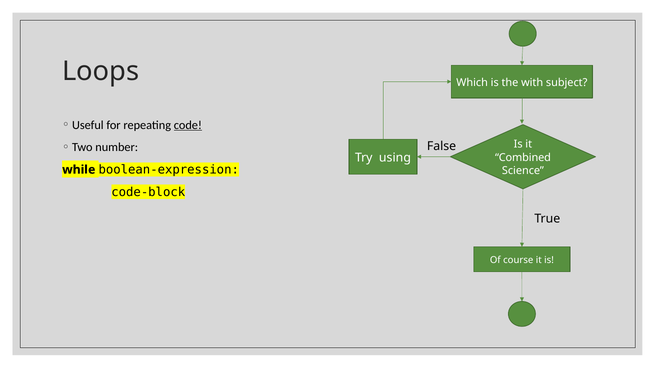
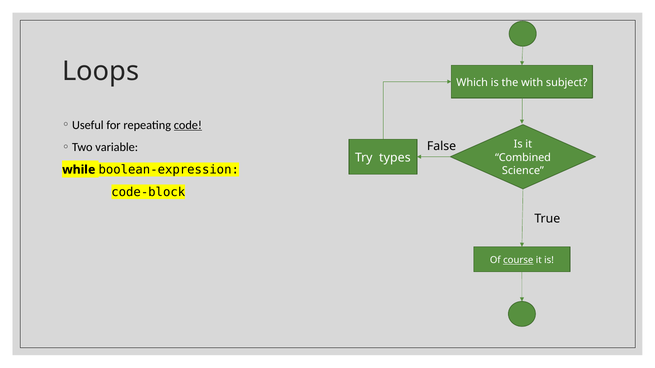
number: number -> variable
using: using -> types
course underline: none -> present
